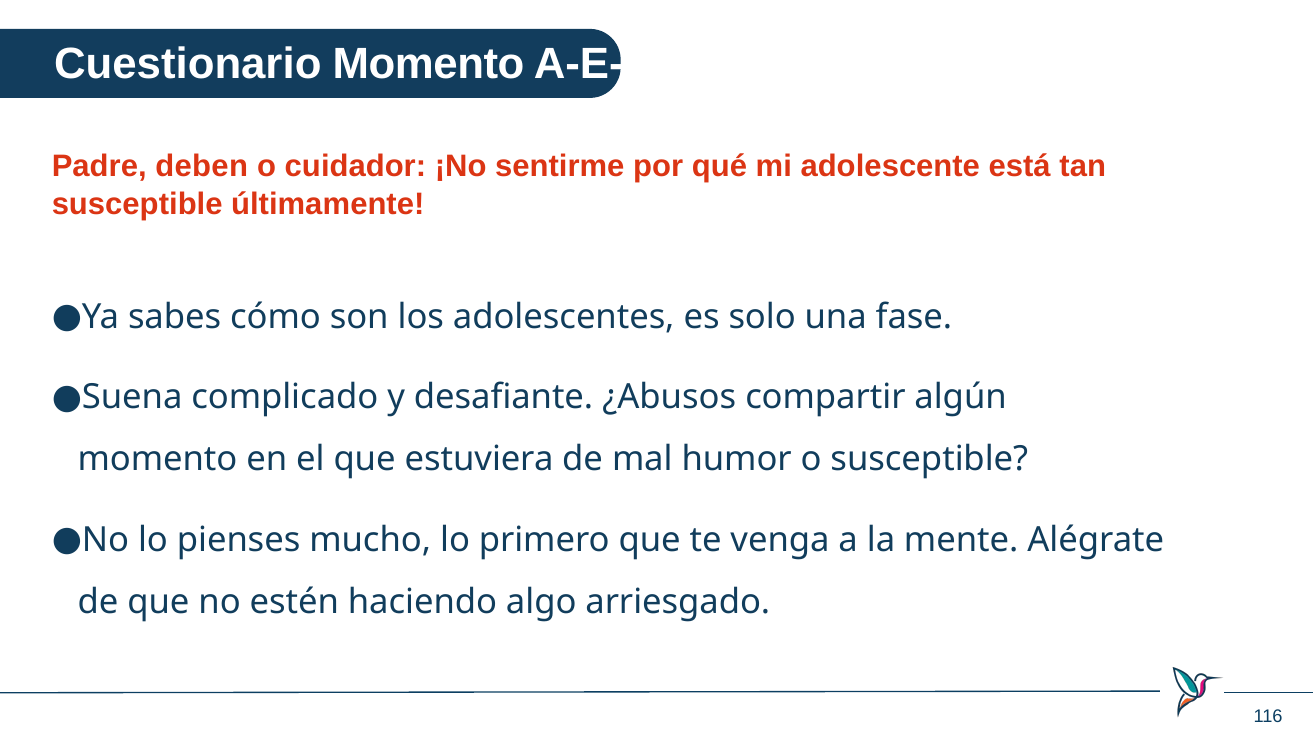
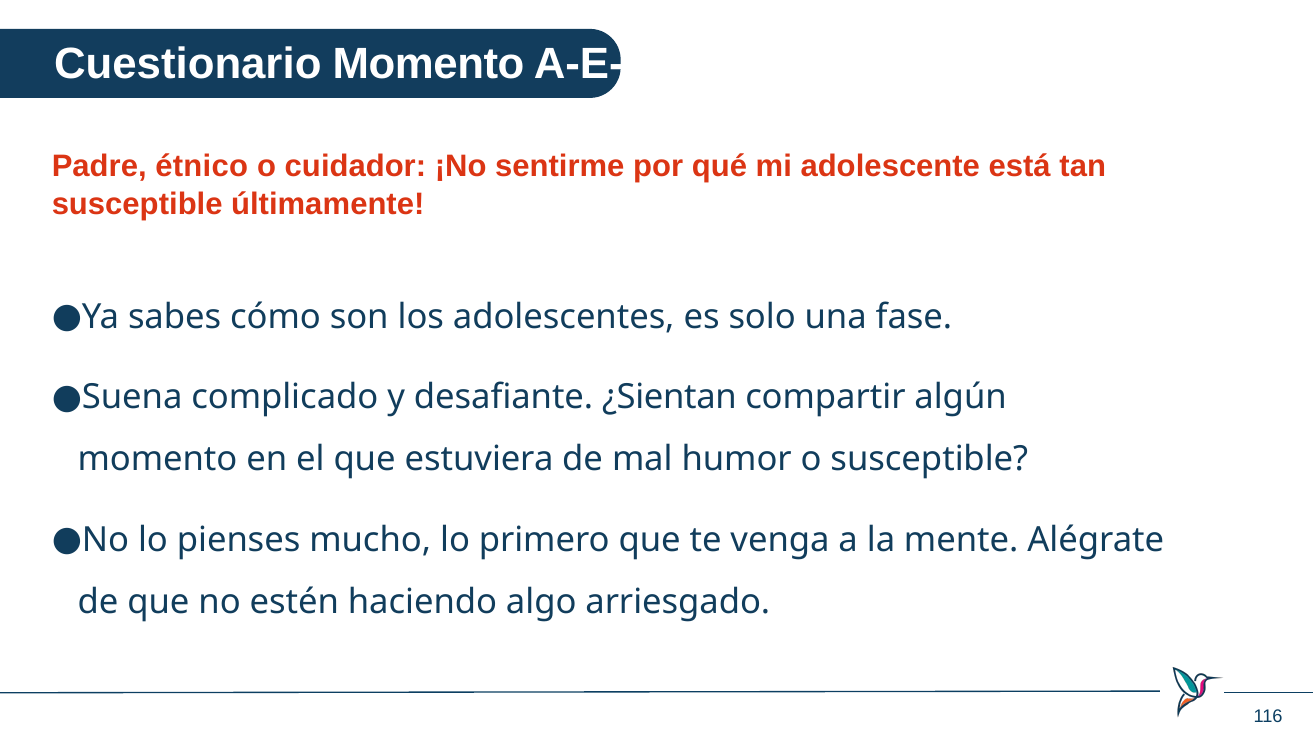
deben: deben -> étnico
¿Abusos: ¿Abusos -> ¿Sientan
